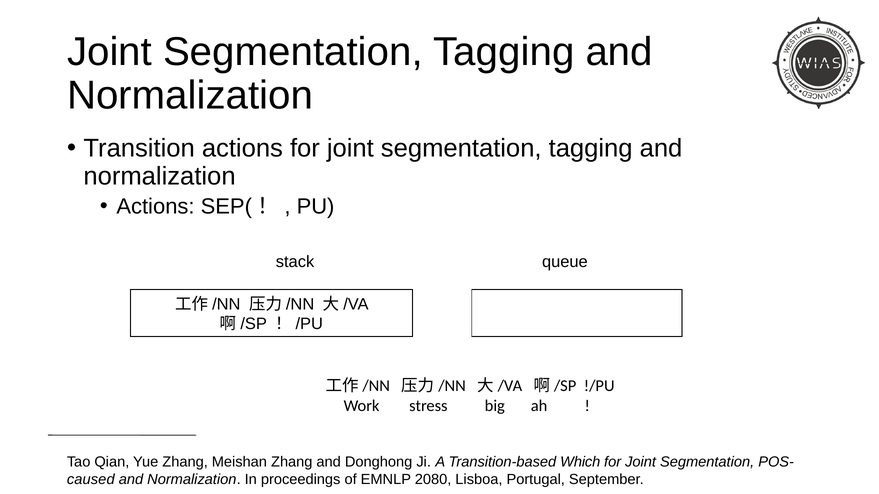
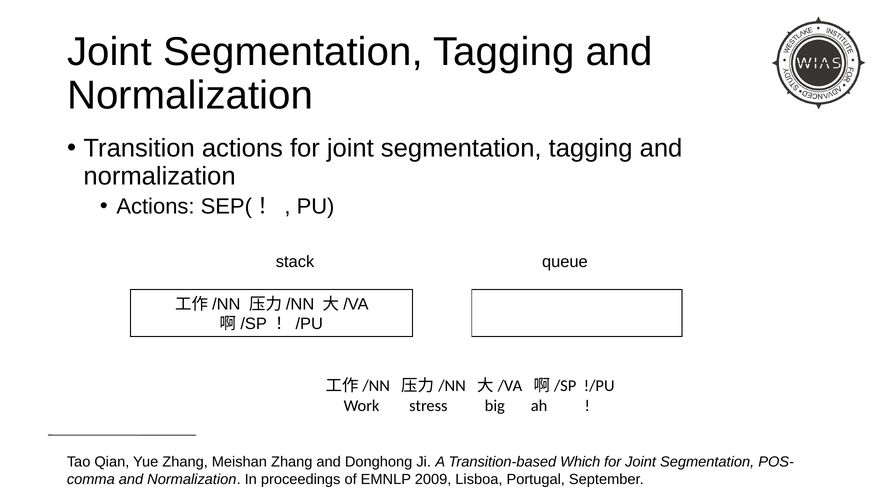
caused: caused -> comma
2080: 2080 -> 2009
